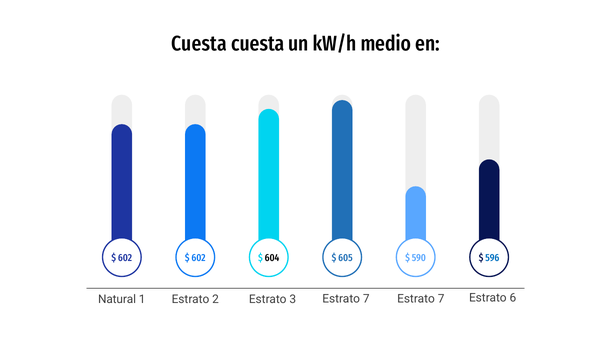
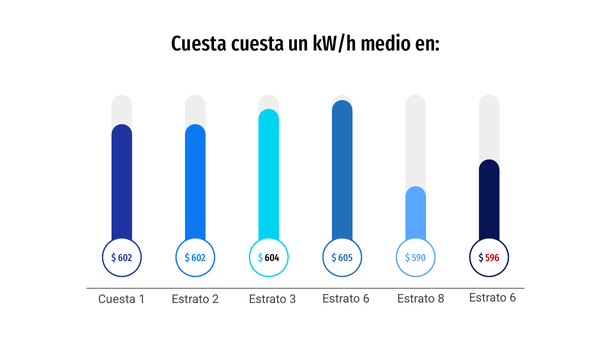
596 colour: blue -> red
7 at (366, 299): 7 -> 6
7 at (441, 299): 7 -> 8
Natural at (117, 299): Natural -> Cuesta
